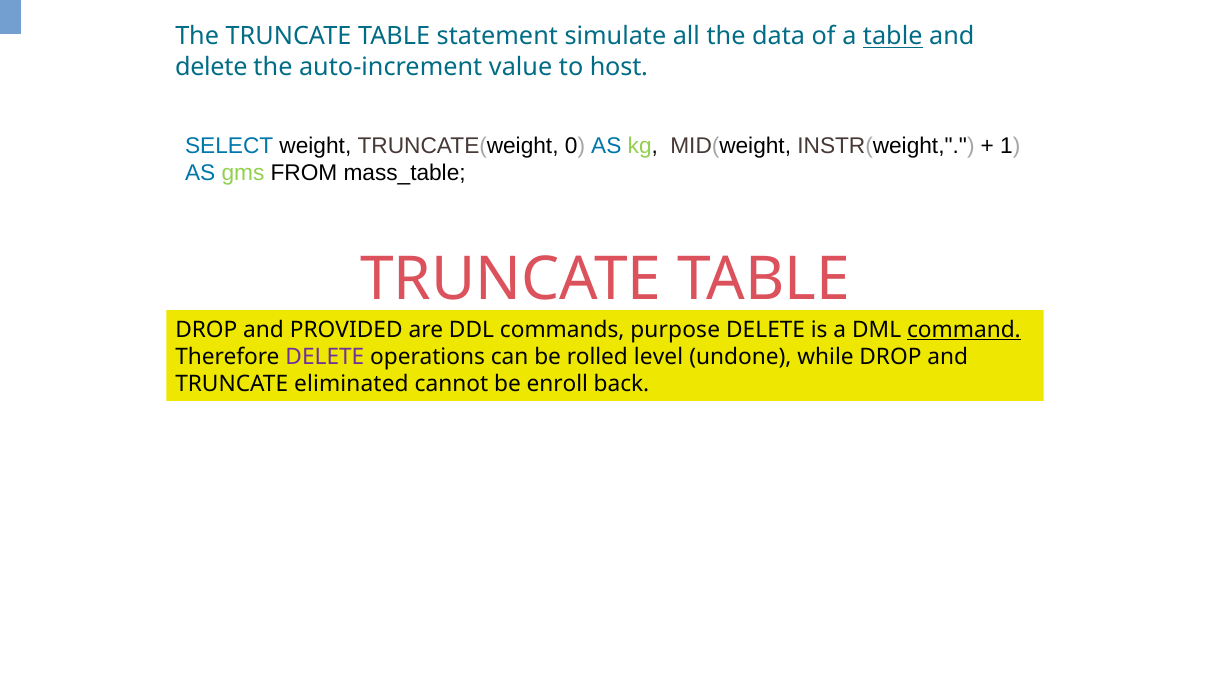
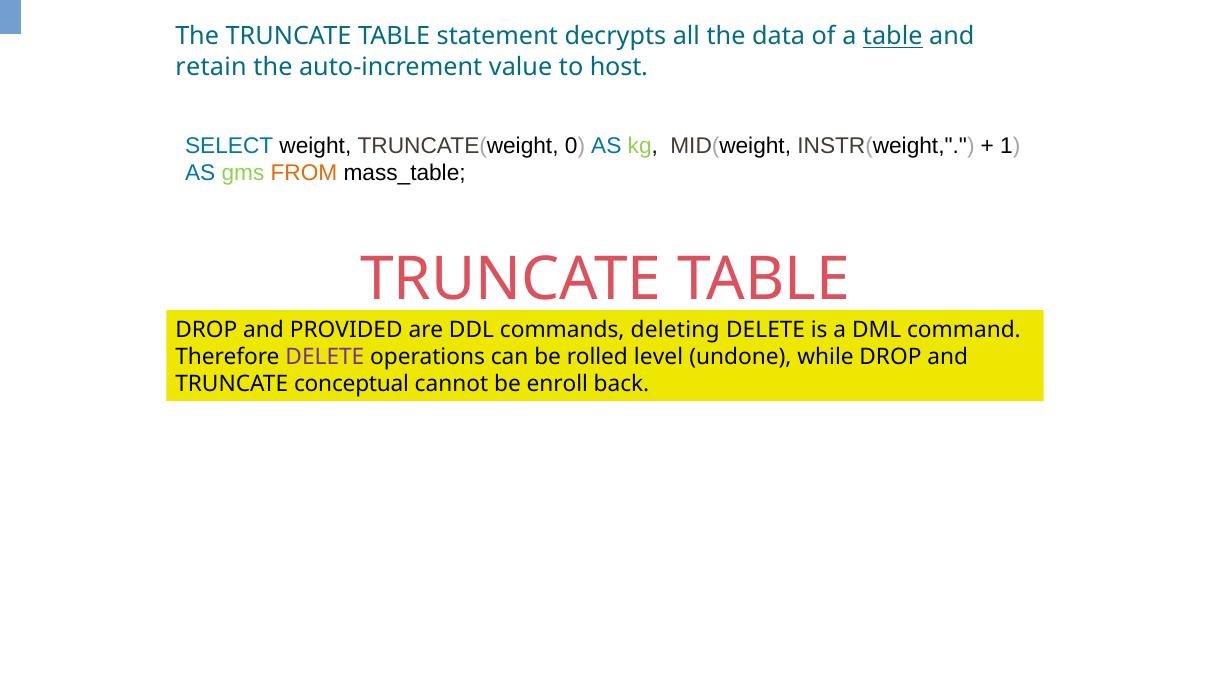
simulate: simulate -> decrypts
delete at (211, 67): delete -> retain
FROM colour: black -> orange
purpose: purpose -> deleting
command underline: present -> none
eliminated: eliminated -> conceptual
